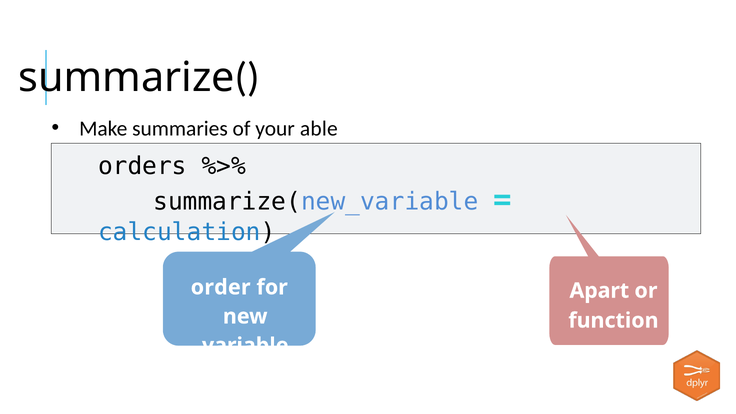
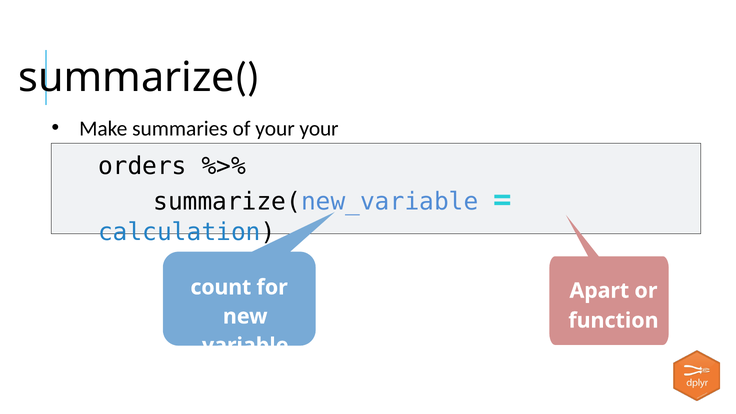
your able: able -> your
order: order -> count
